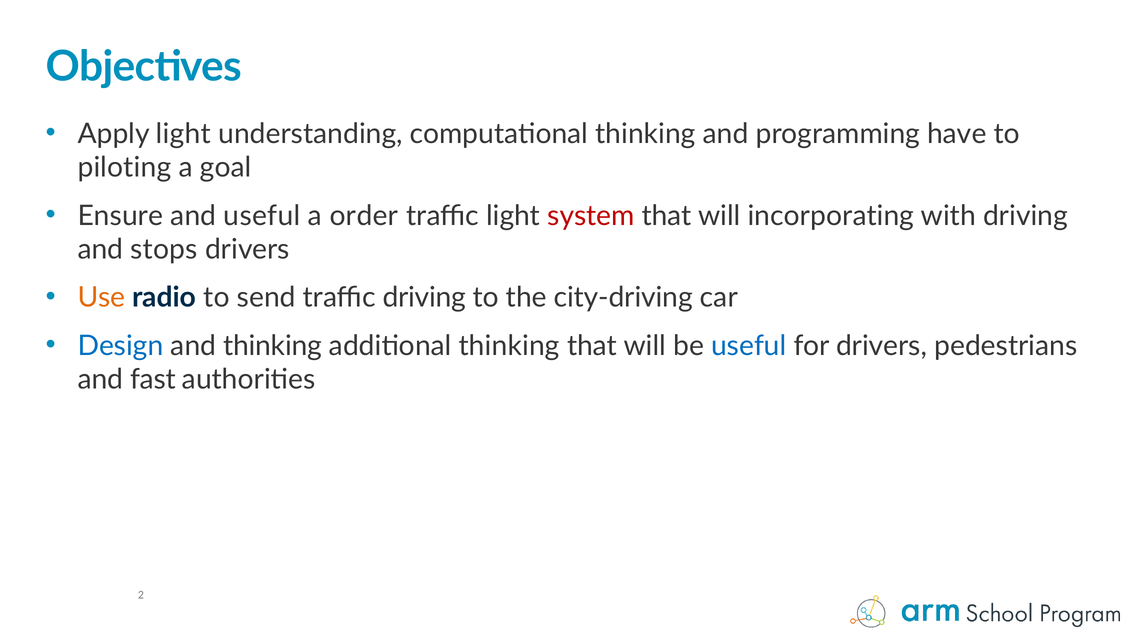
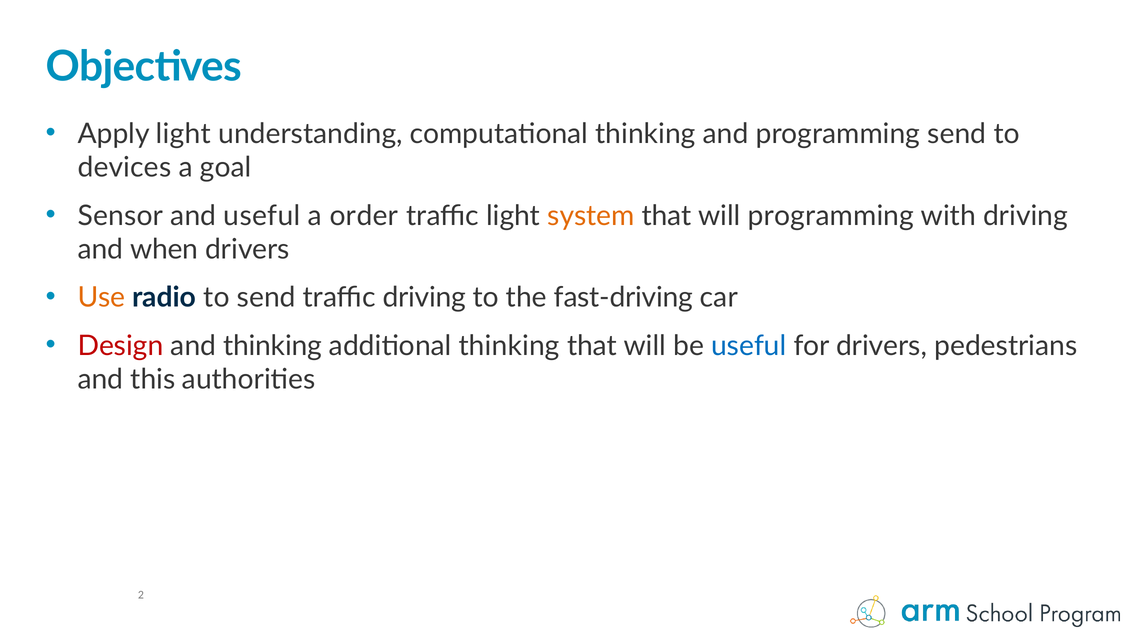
programming have: have -> send
piloting: piloting -> devices
Ensure: Ensure -> Sensor
system colour: red -> orange
will incorporating: incorporating -> programming
stops: stops -> when
city-driving: city-driving -> fast-driving
Design colour: blue -> red
fast: fast -> this
